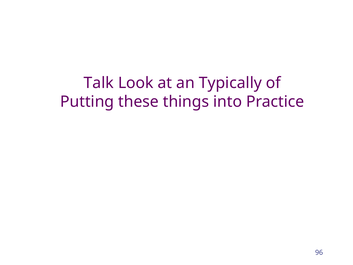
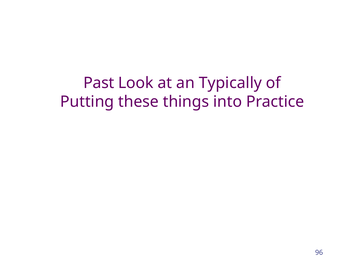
Talk: Talk -> Past
